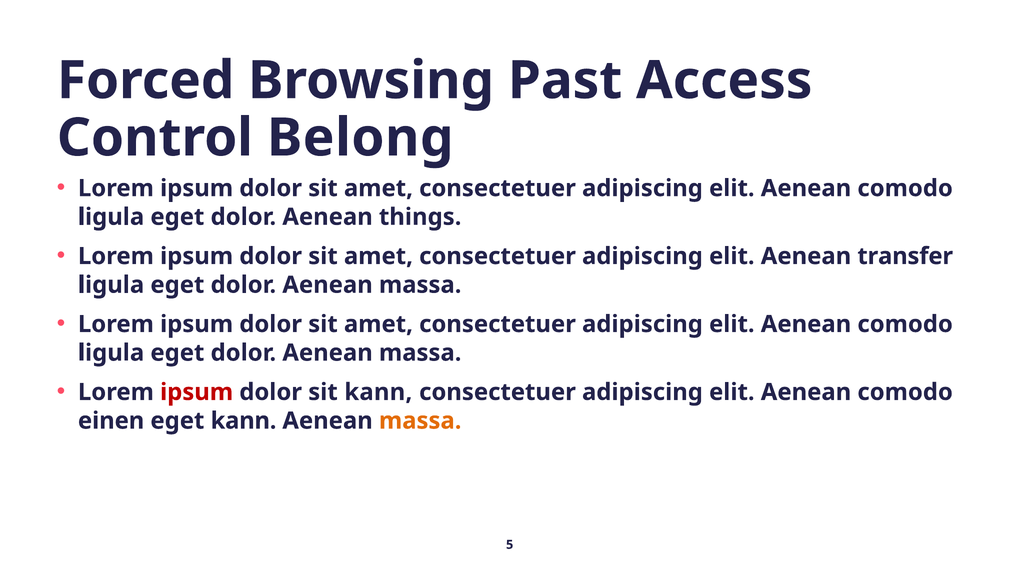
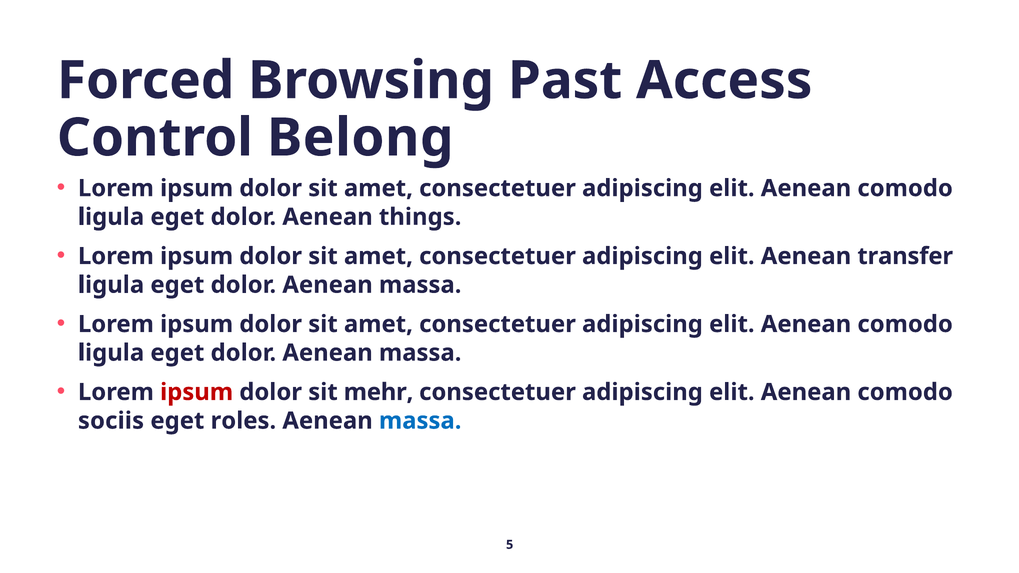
sit kann: kann -> mehr
einen: einen -> sociis
eget kann: kann -> roles
massa at (420, 421) colour: orange -> blue
